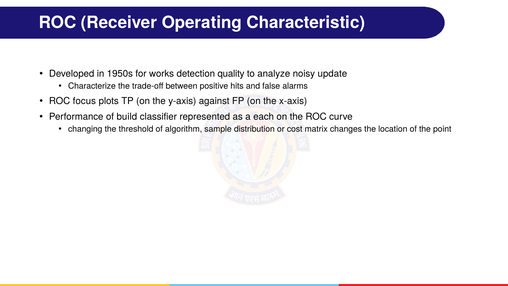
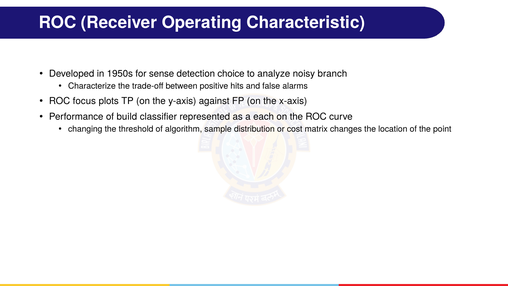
works: works -> sense
quality: quality -> choice
update: update -> branch
